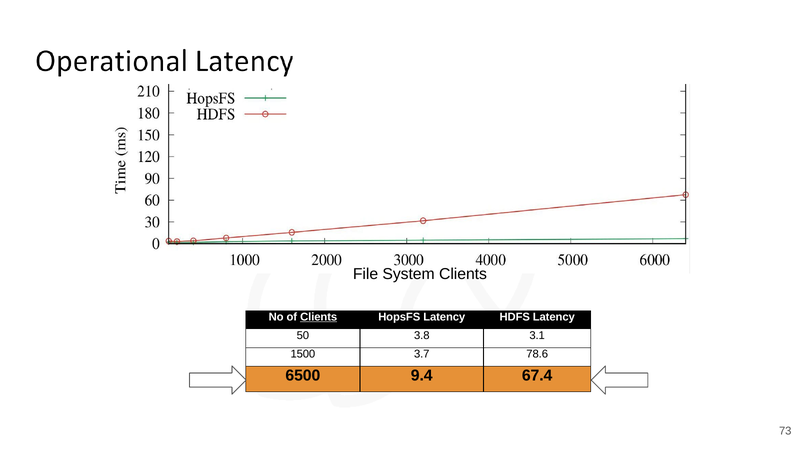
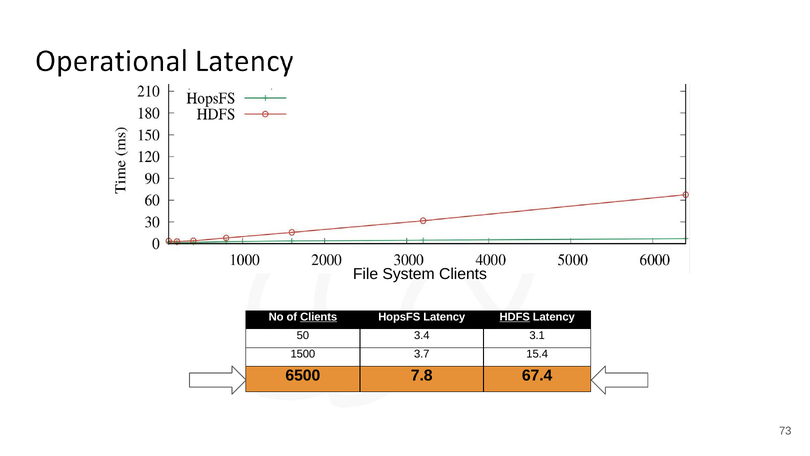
HDFS underline: none -> present
3.8: 3.8 -> 3.4
78.6: 78.6 -> 15.4
9.4: 9.4 -> 7.8
